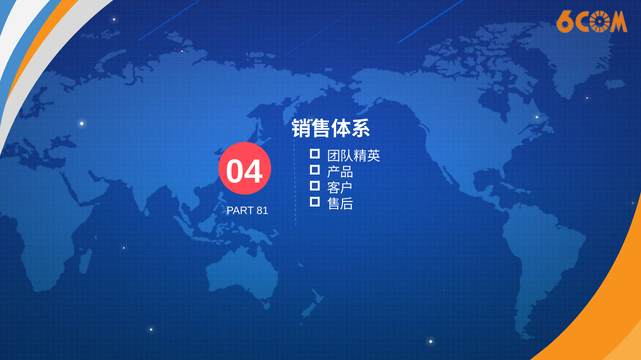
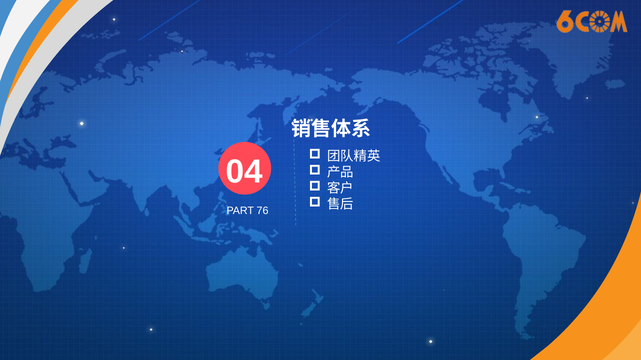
81: 81 -> 76
